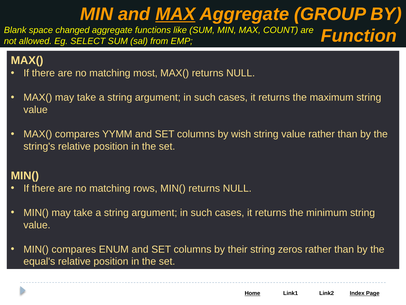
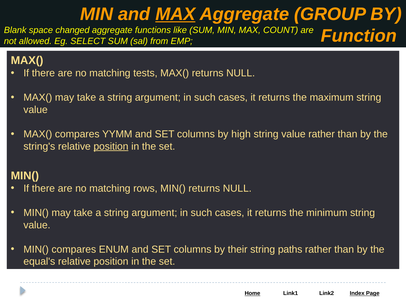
most: most -> tests
wish: wish -> high
position at (111, 146) underline: none -> present
zeros: zeros -> paths
